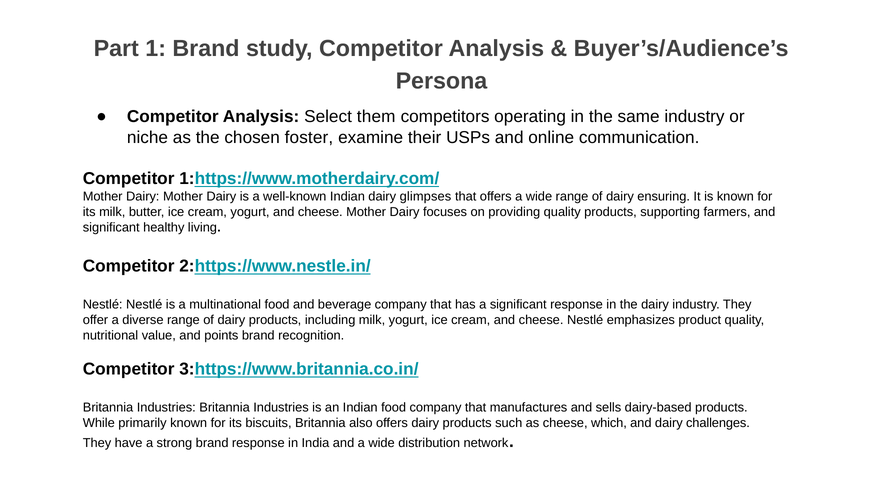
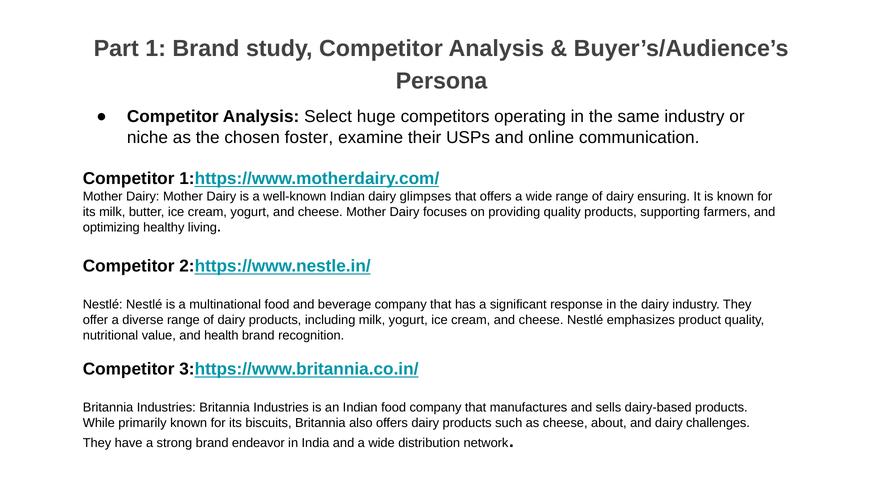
them: them -> huge
significant at (111, 227): significant -> optimizing
points: points -> health
which: which -> about
brand response: response -> endeavor
